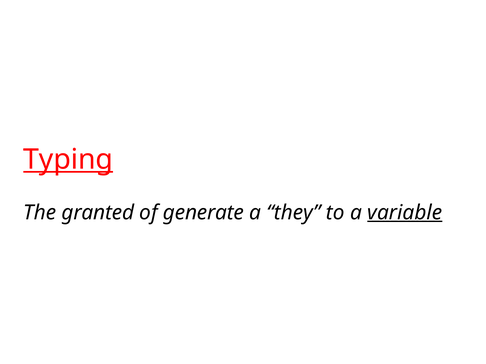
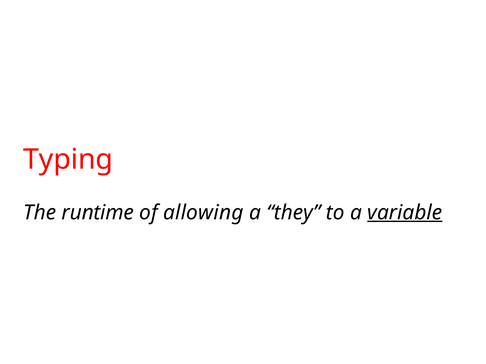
Typing underline: present -> none
granted: granted -> runtime
generate: generate -> allowing
